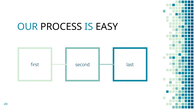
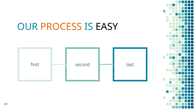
PROCESS colour: black -> orange
